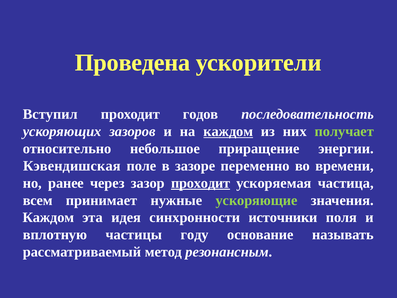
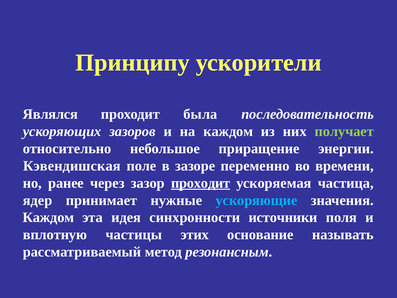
Проведена: Проведена -> Принципу
Вступил: Вступил -> Являлся
годов: годов -> была
каждом at (228, 131) underline: present -> none
всем: всем -> ядер
ускоряющие colour: light green -> light blue
году: году -> этих
